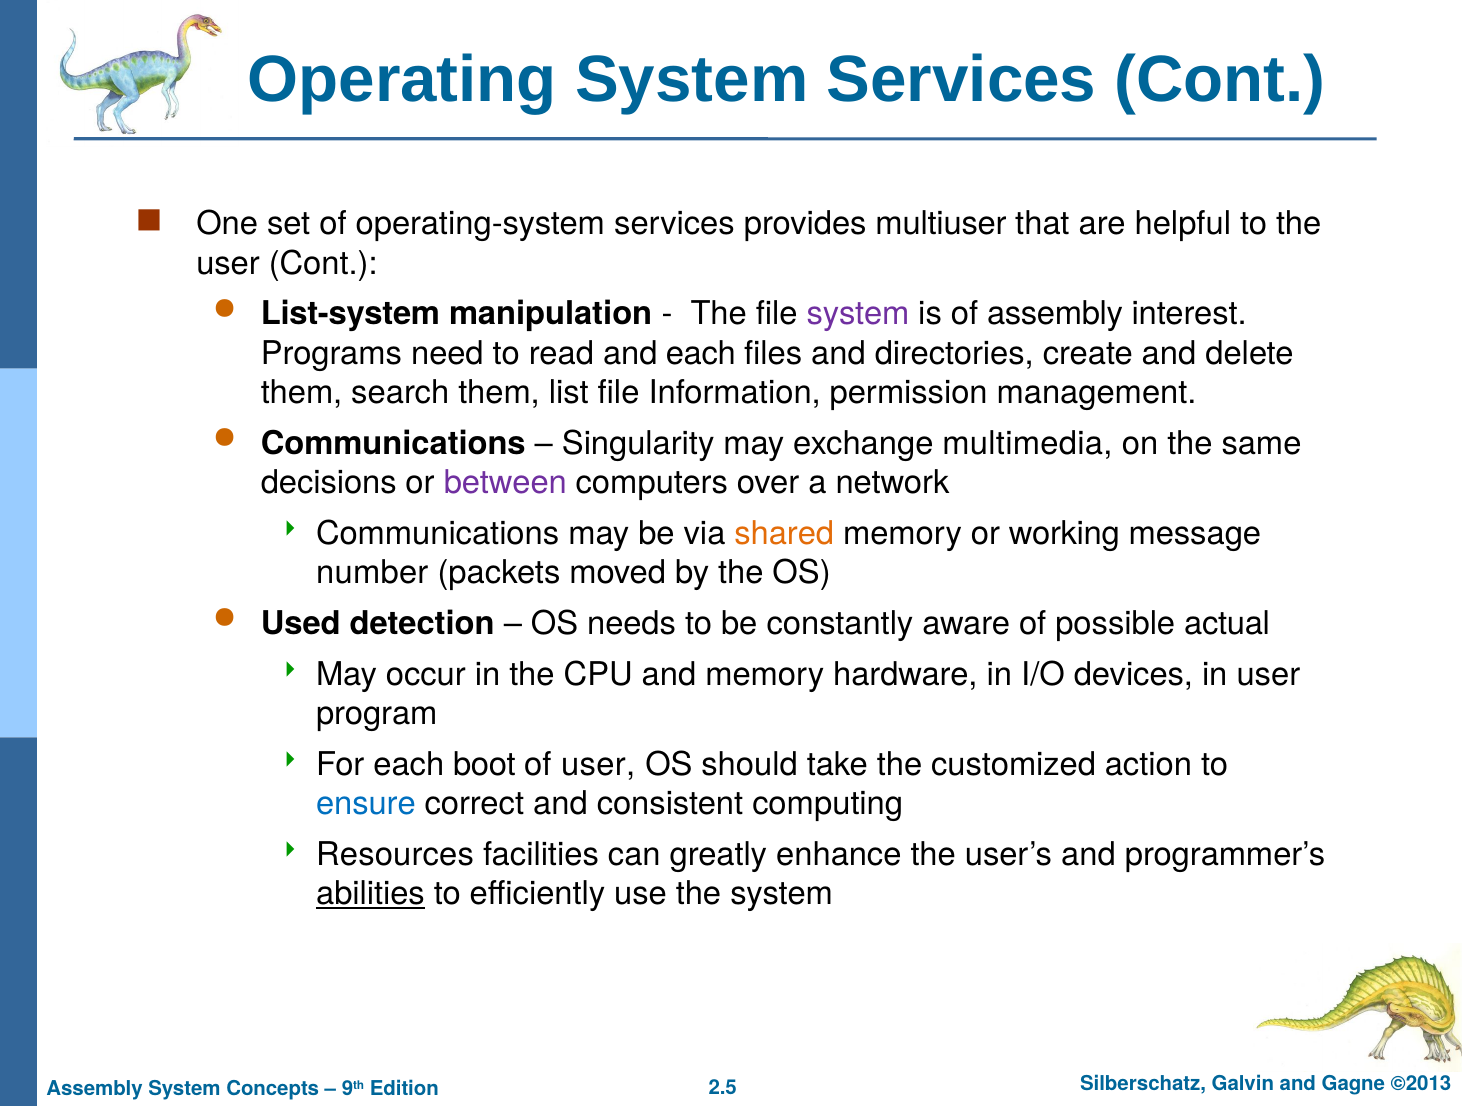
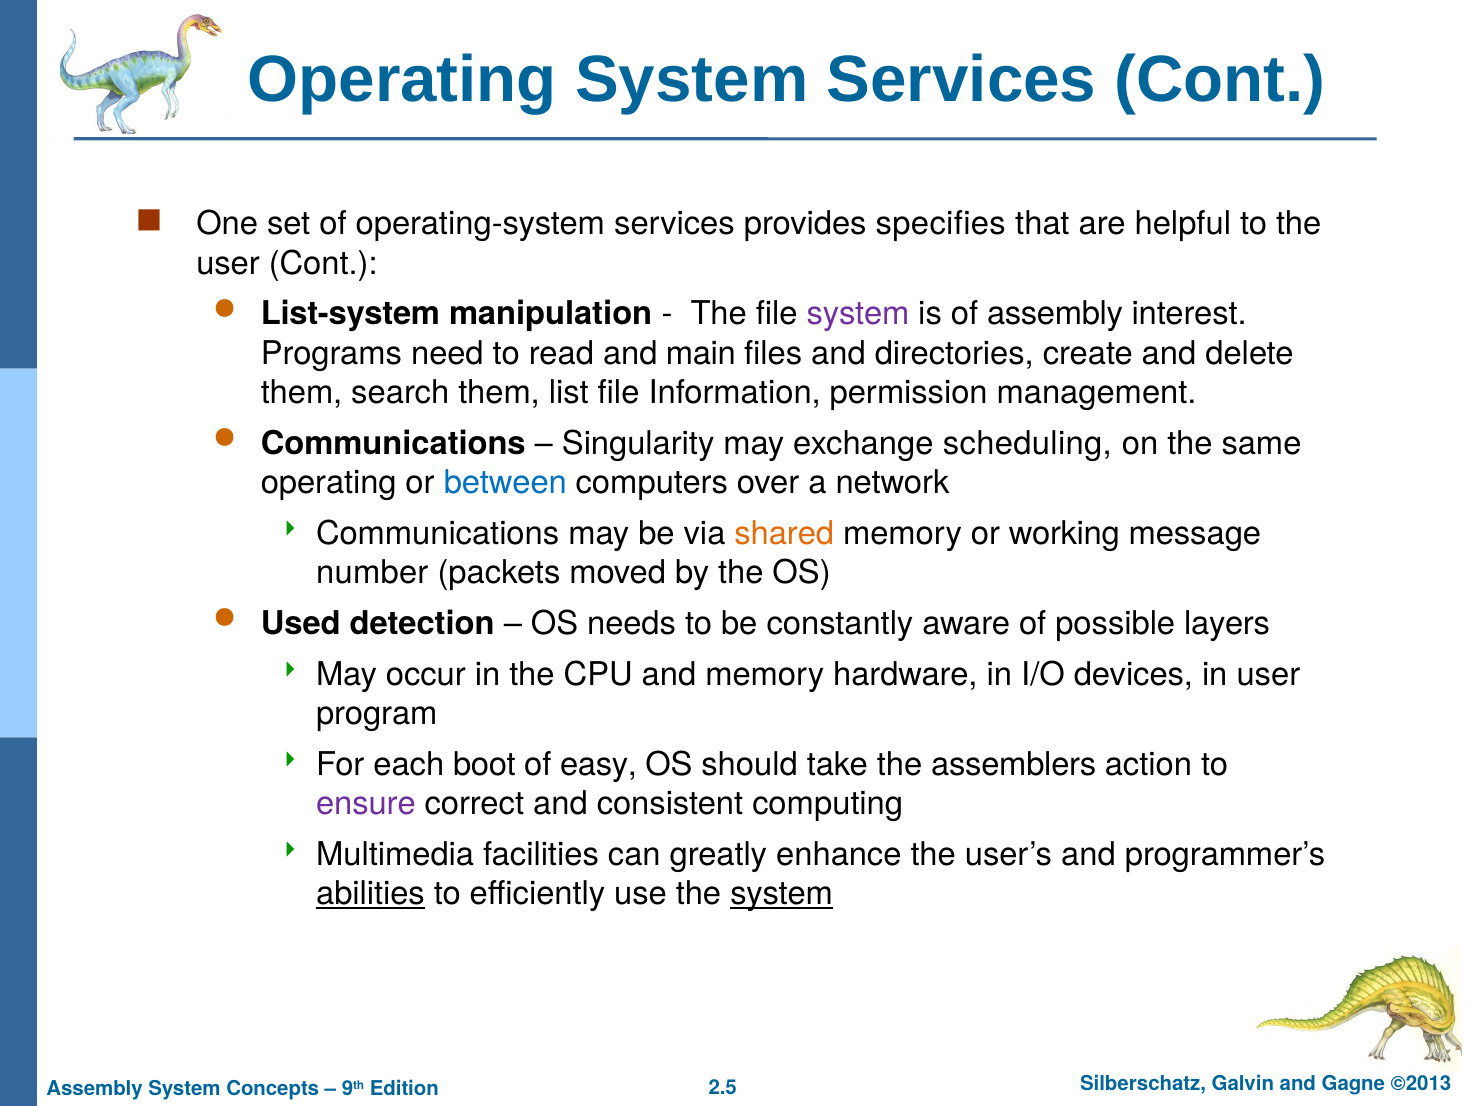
multiuser: multiuser -> specifies
and each: each -> main
multimedia: multimedia -> scheduling
decisions at (329, 483): decisions -> operating
between colour: purple -> blue
actual: actual -> layers
of user: user -> easy
customized: customized -> assemblers
ensure colour: blue -> purple
Resources: Resources -> Multimedia
system at (782, 894) underline: none -> present
